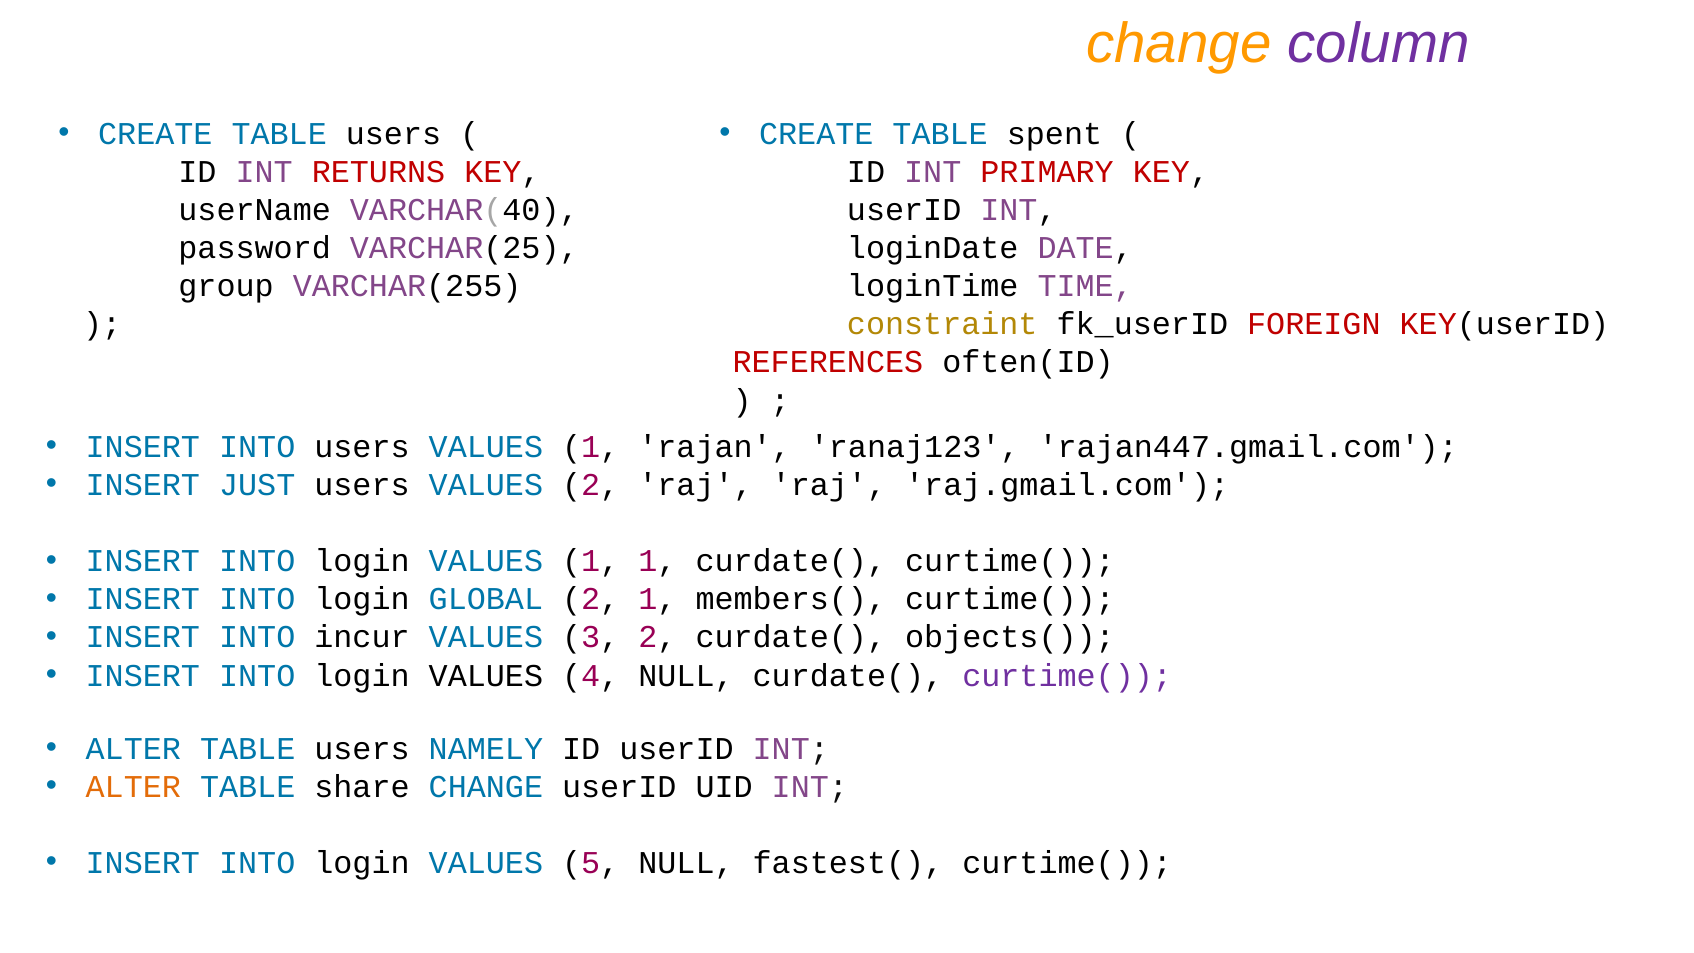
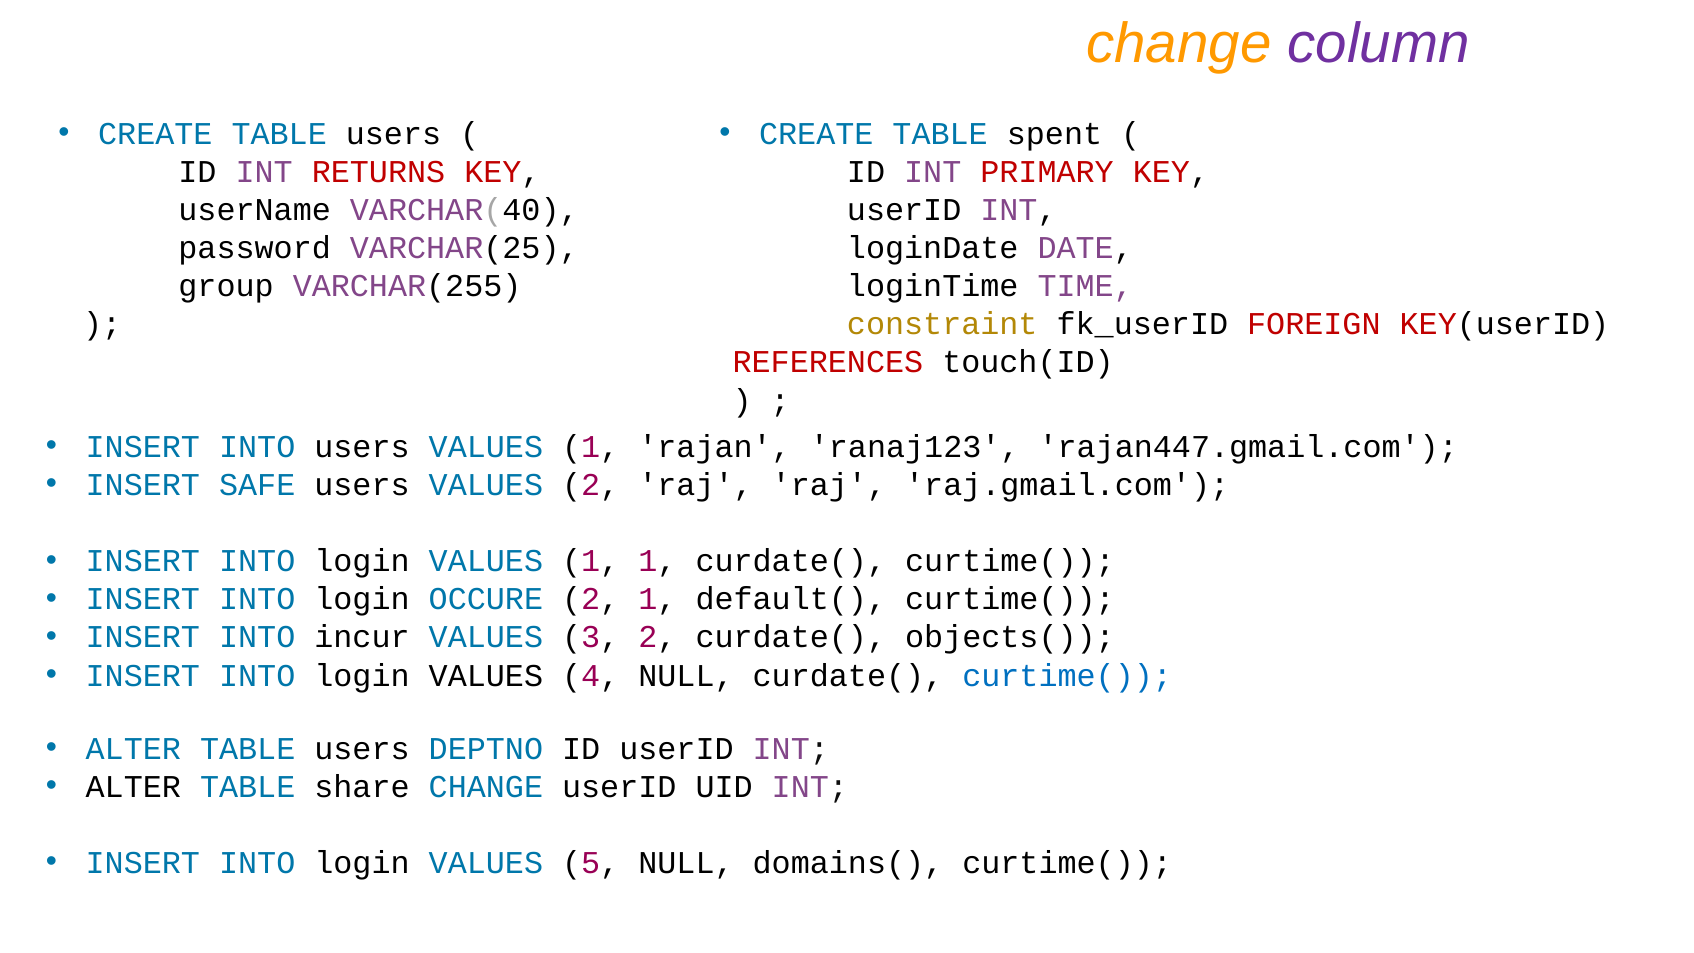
often(ID: often(ID -> touch(ID
JUST: JUST -> SAFE
GLOBAL: GLOBAL -> OCCURE
members(: members( -> default(
curtime( at (1067, 676) colour: purple -> blue
NAMELY: NAMELY -> DEPTNO
ALTER at (133, 787) colour: orange -> black
fastest(: fastest( -> domains(
